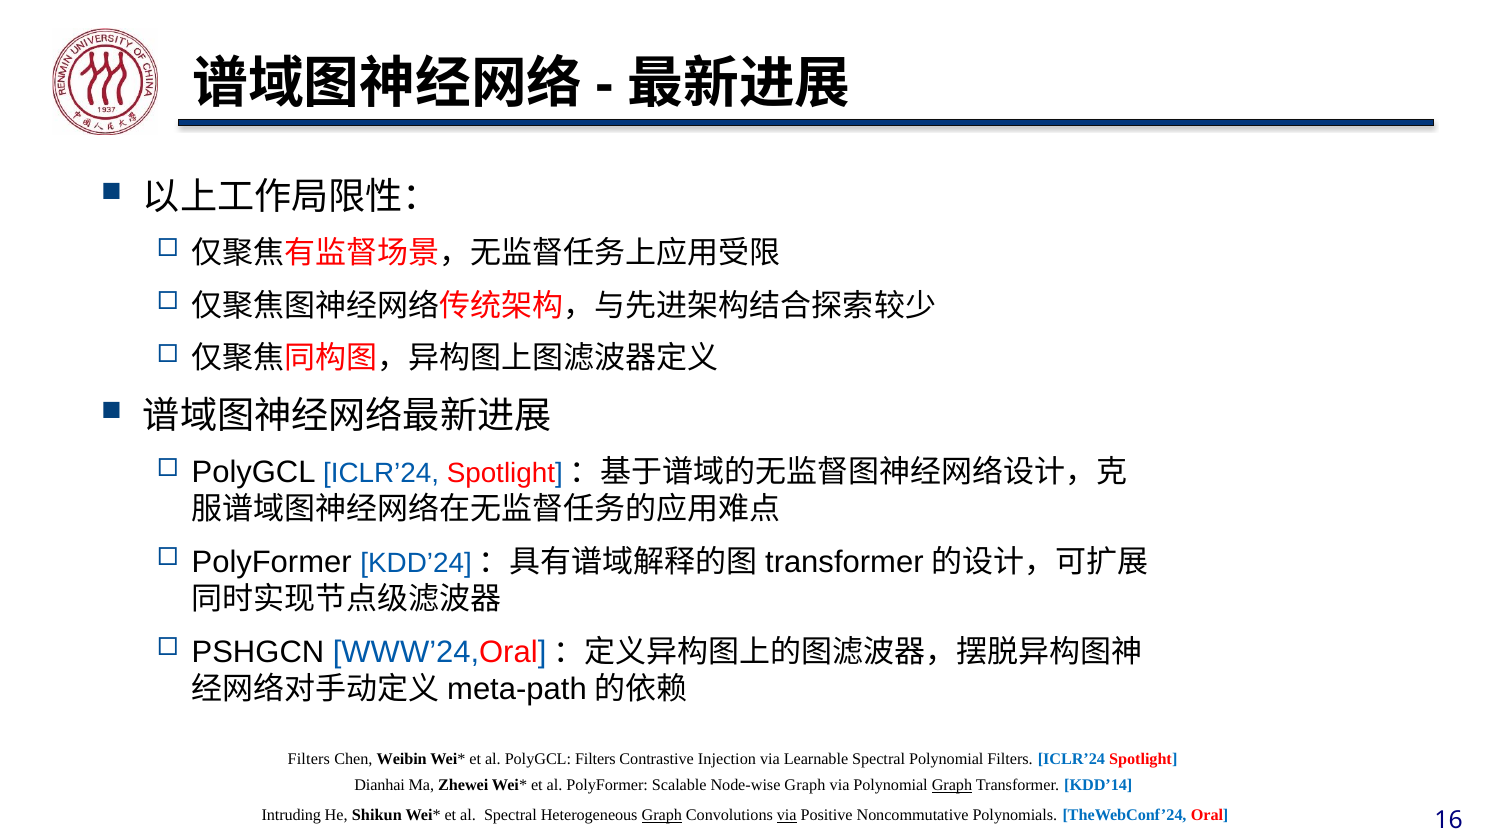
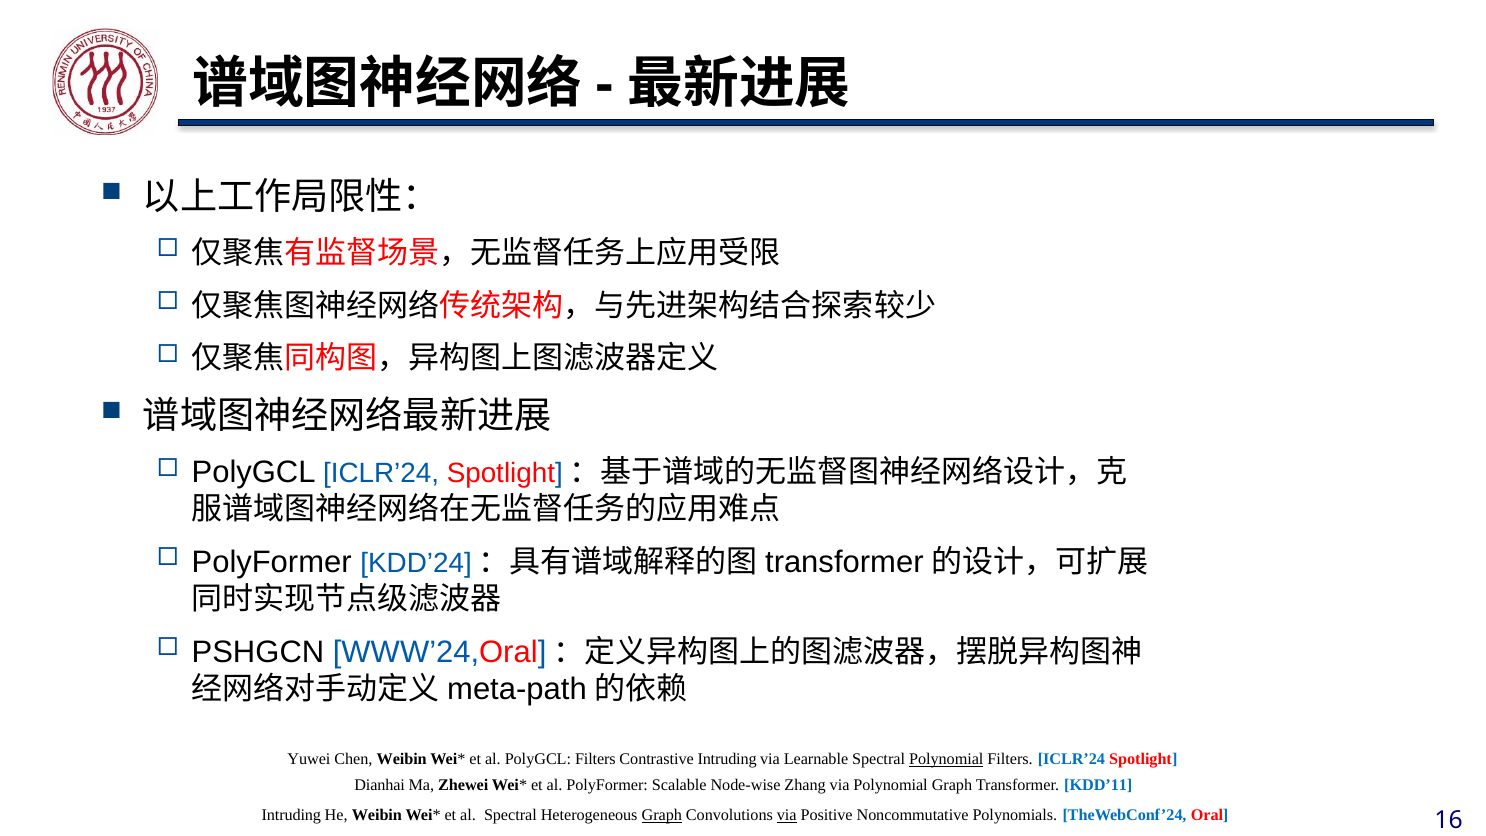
Filters at (309, 759): Filters -> Yuwei
Contrastive Injection: Injection -> Intruding
Polynomial at (946, 759) underline: none -> present
Node-wise Graph: Graph -> Zhang
Graph at (952, 785) underline: present -> none
KDD’14: KDD’14 -> KDD’11
He Shikun: Shikun -> Weibin
